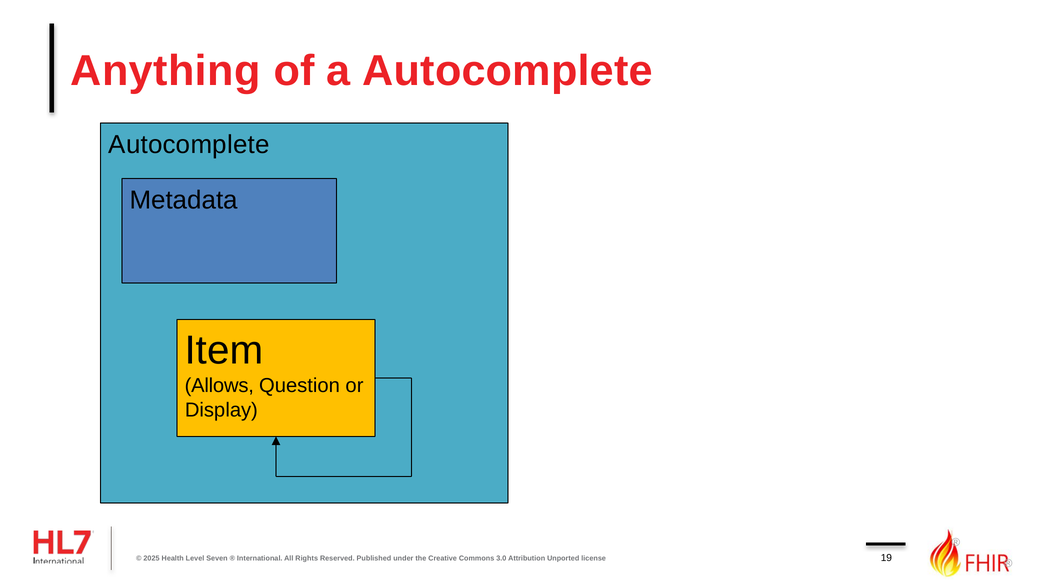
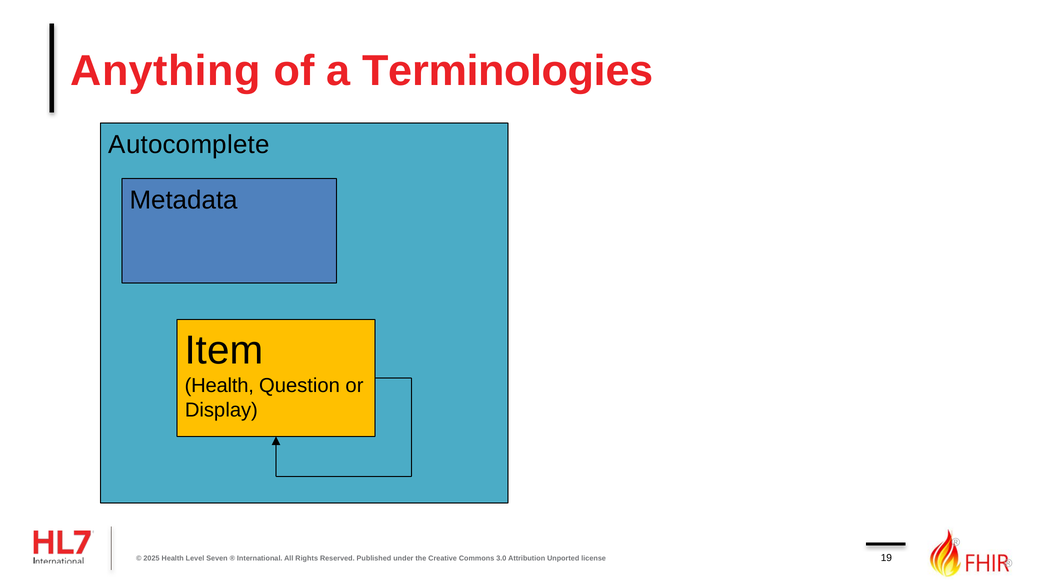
a Autocomplete: Autocomplete -> Terminologies
Allows at (219, 386): Allows -> Health
